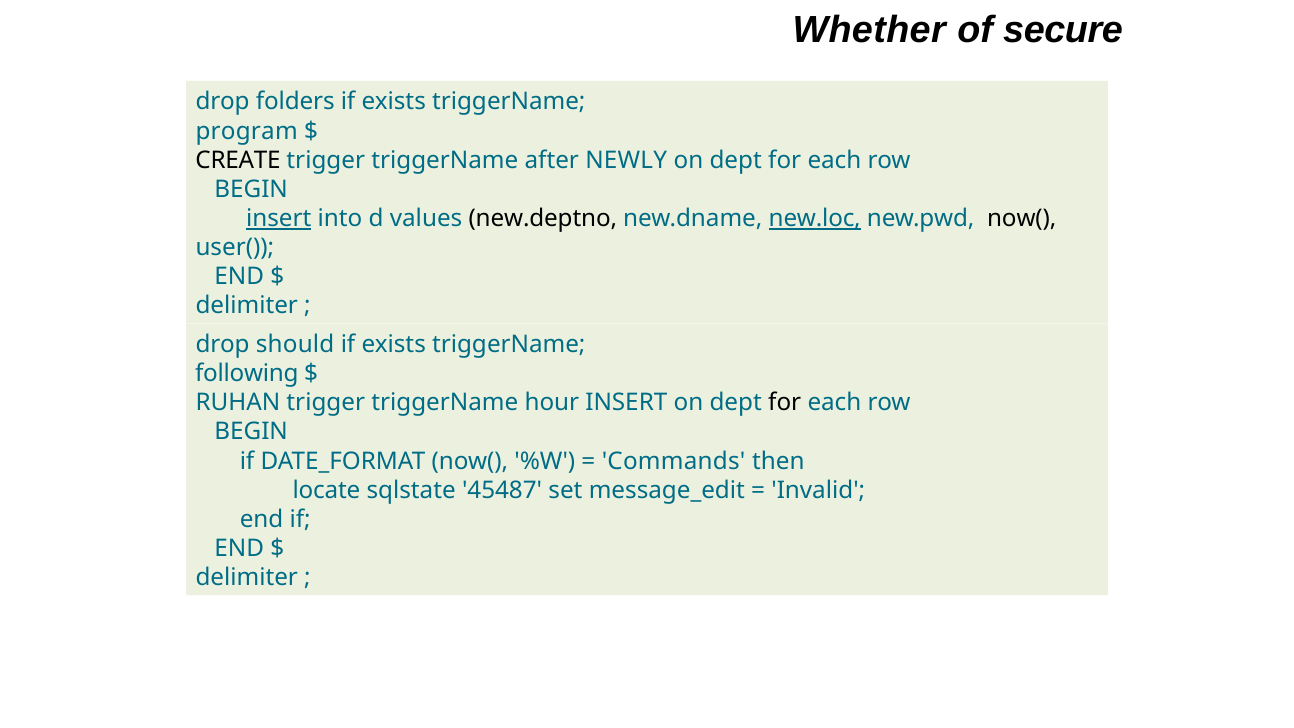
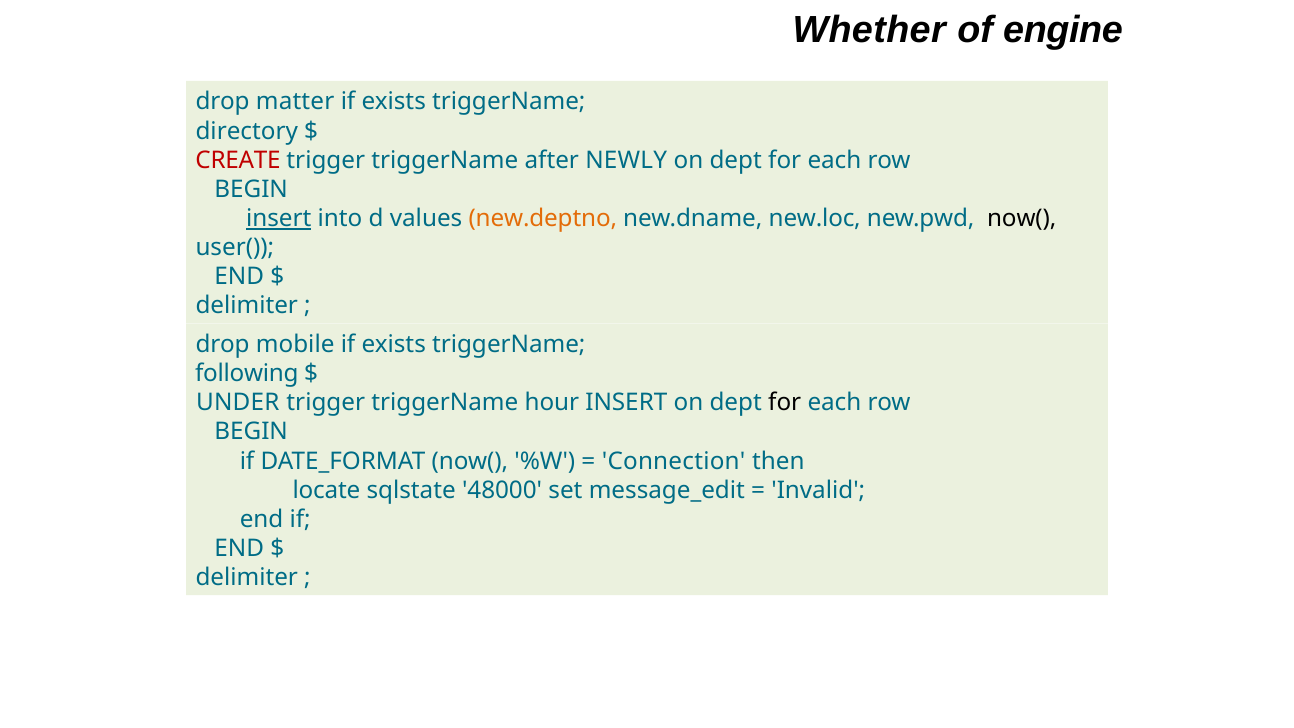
secure: secure -> engine
folders: folders -> matter
program: program -> directory
CREATE colour: black -> red
new.deptno colour: black -> orange
new.loc underline: present -> none
should: should -> mobile
RUHAN: RUHAN -> UNDER
Commands: Commands -> Connection
45487: 45487 -> 48000
